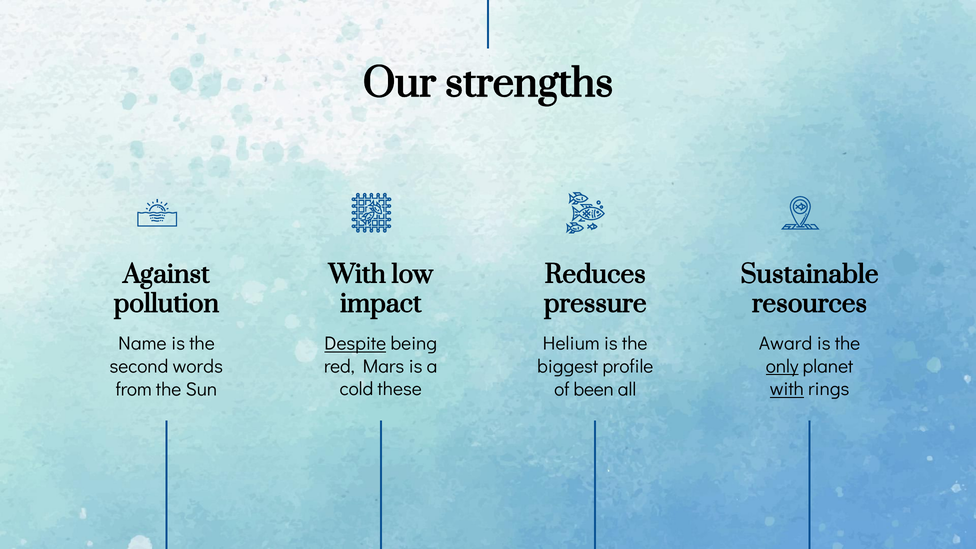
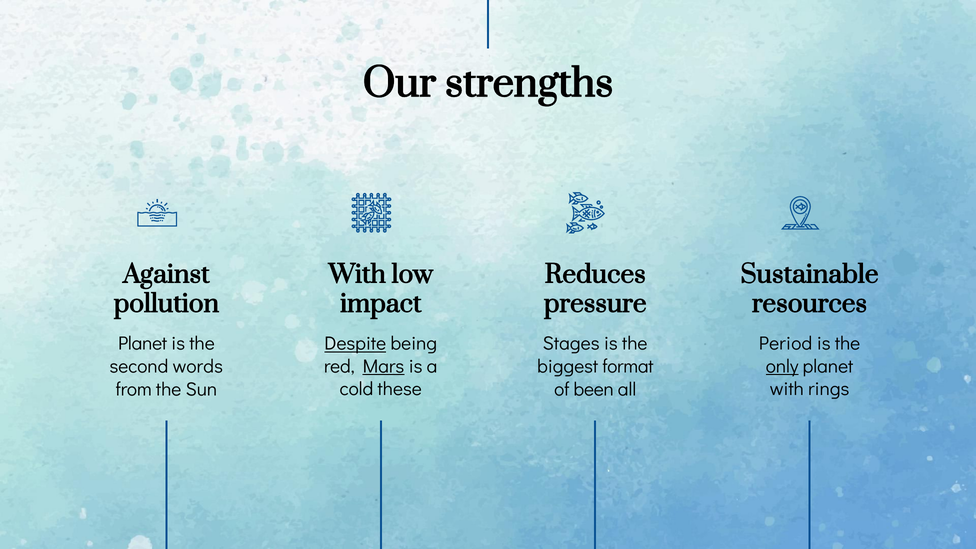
Name at (142, 344): Name -> Planet
Helium: Helium -> Stages
Award: Award -> Period
Mars underline: none -> present
profile: profile -> format
with at (787, 389) underline: present -> none
